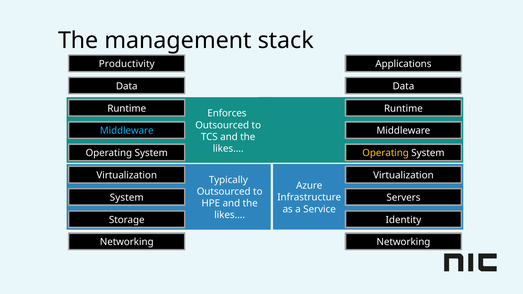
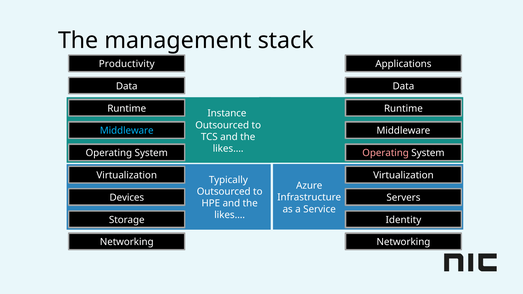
Enforces: Enforces -> Instance
Operating at (386, 153) colour: yellow -> pink
System at (127, 198): System -> Devices
